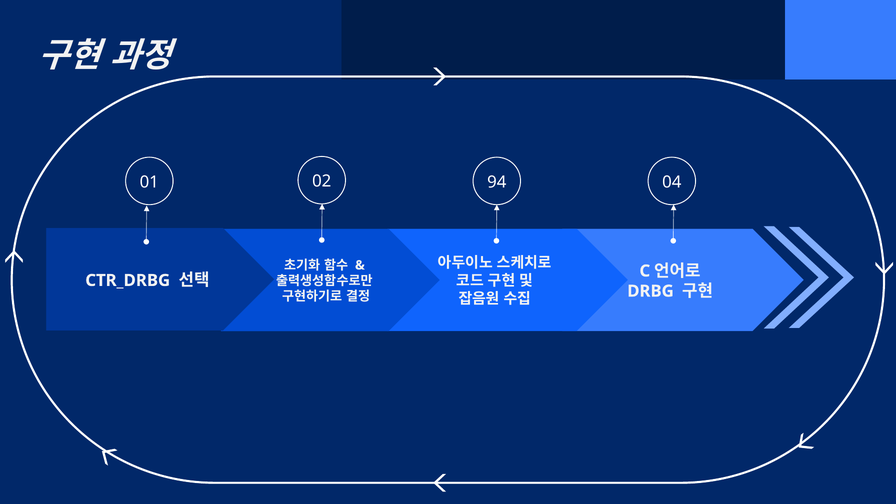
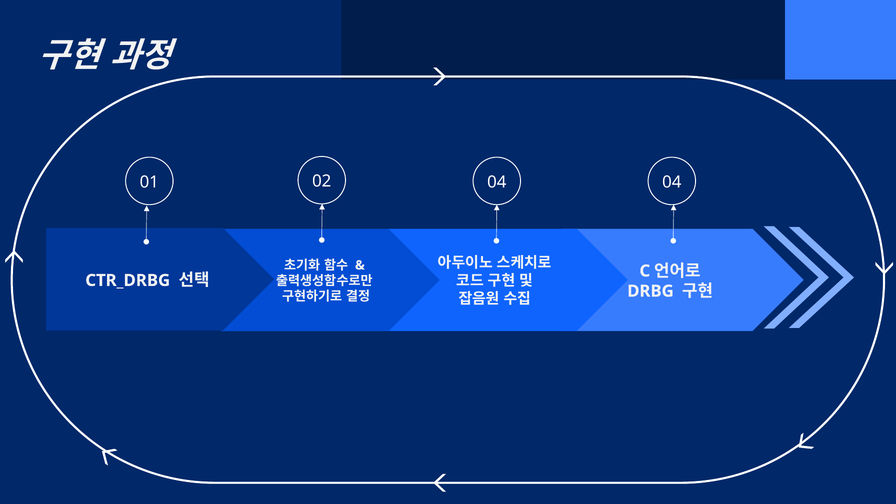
02 94: 94 -> 04
